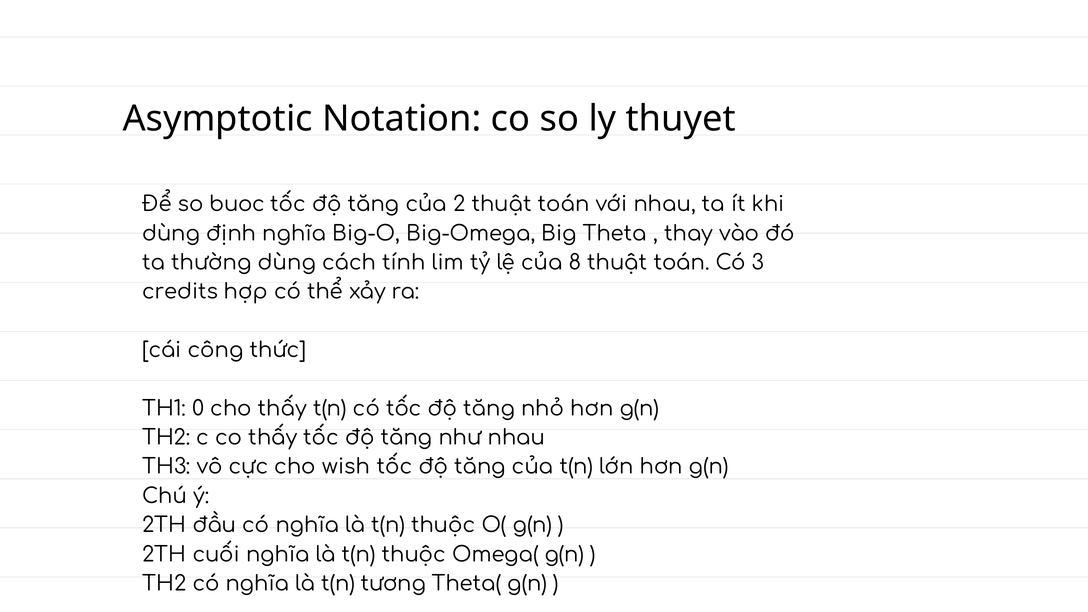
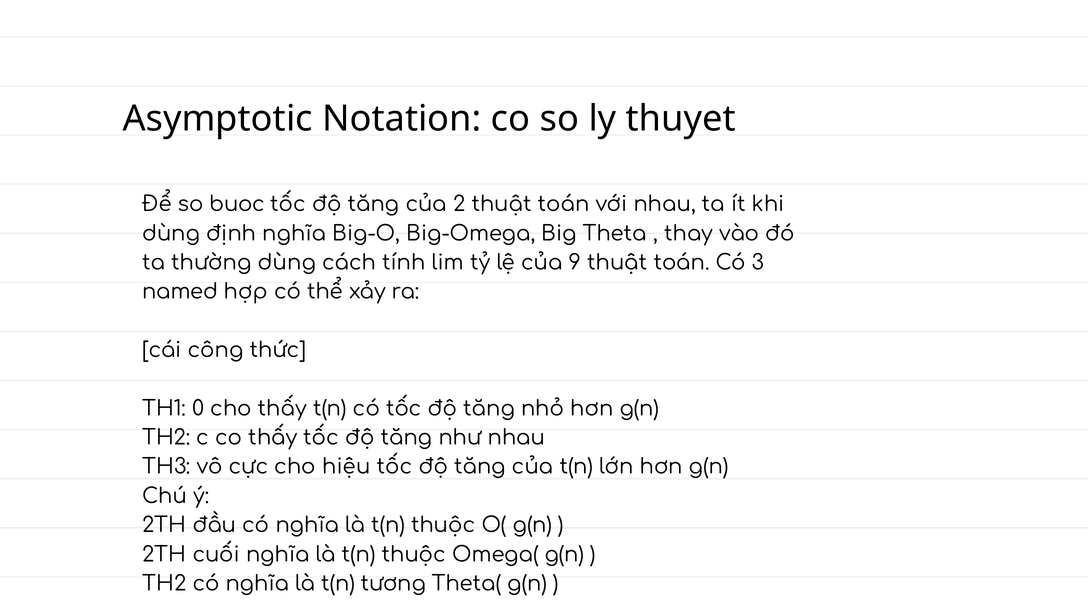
8: 8 -> 9
credits: credits -> named
wish: wish -> hiệu
